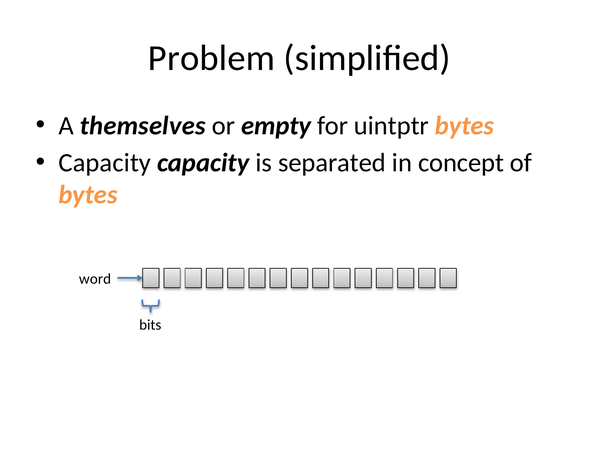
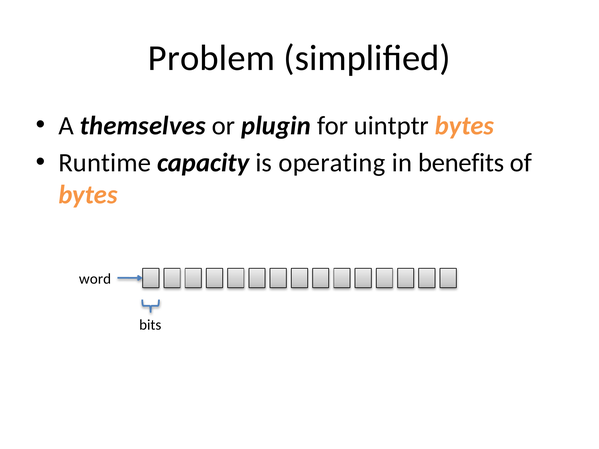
empty: empty -> plugin
Capacity at (105, 163): Capacity -> Runtime
separated: separated -> operating
concept: concept -> benefits
